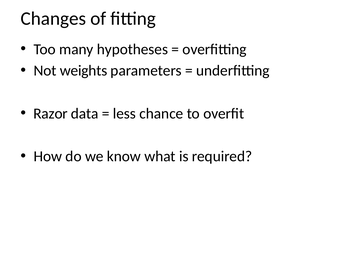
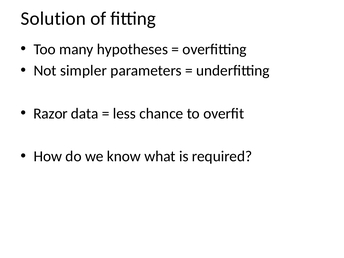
Changes: Changes -> Solution
weights: weights -> simpler
